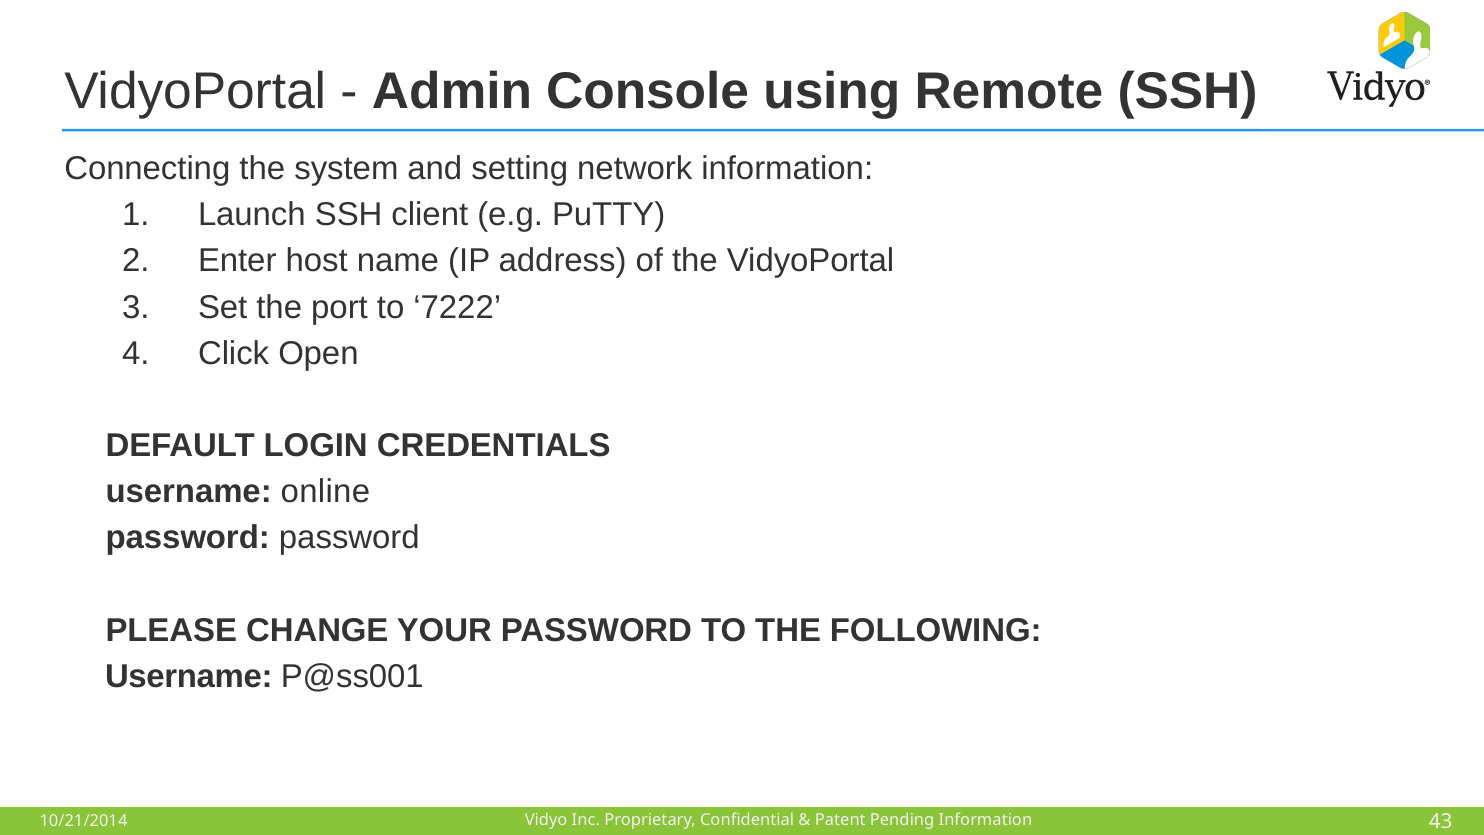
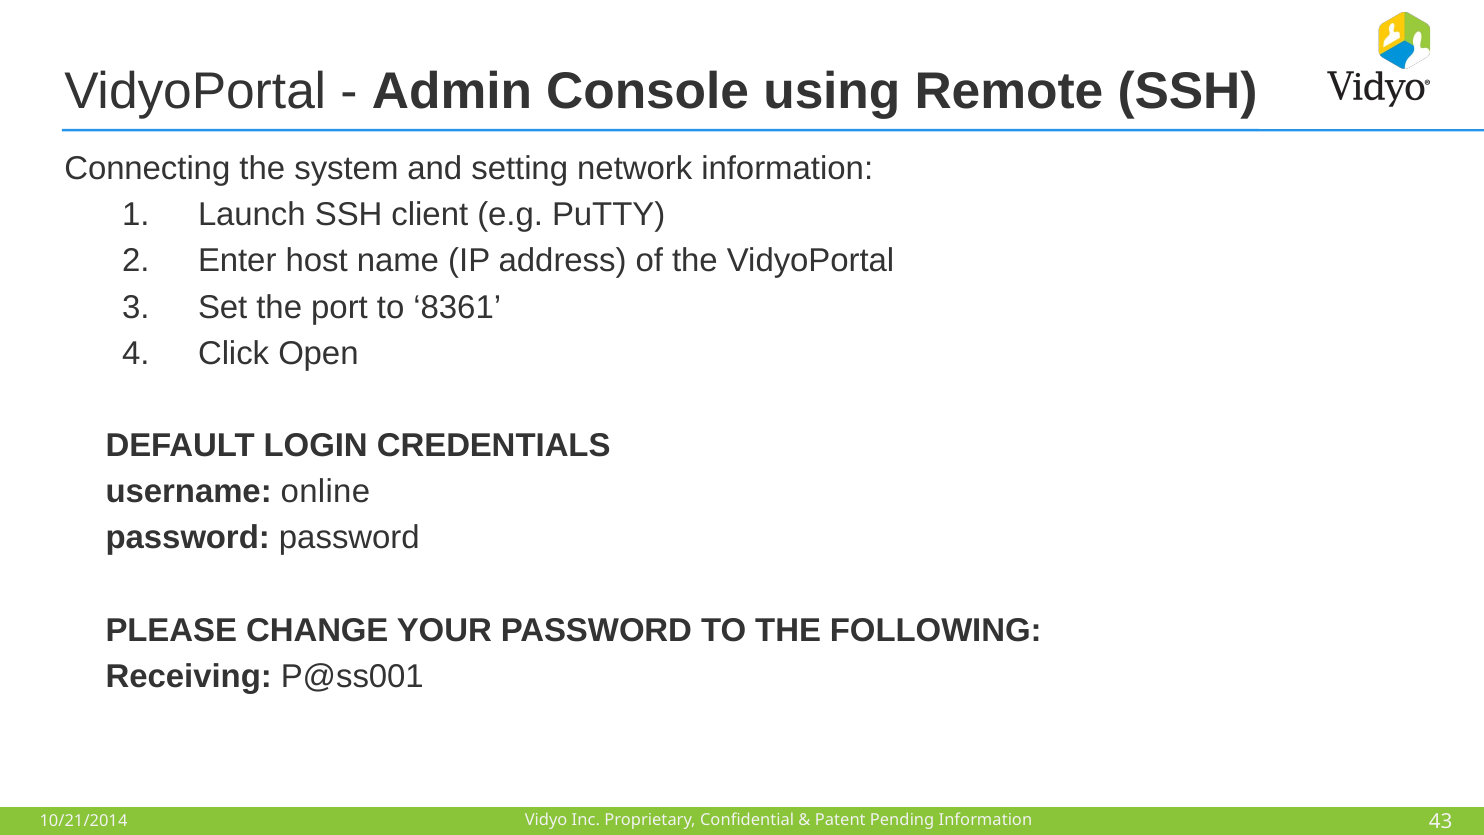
7222: 7222 -> 8361
Username at (189, 676): Username -> Receiving
